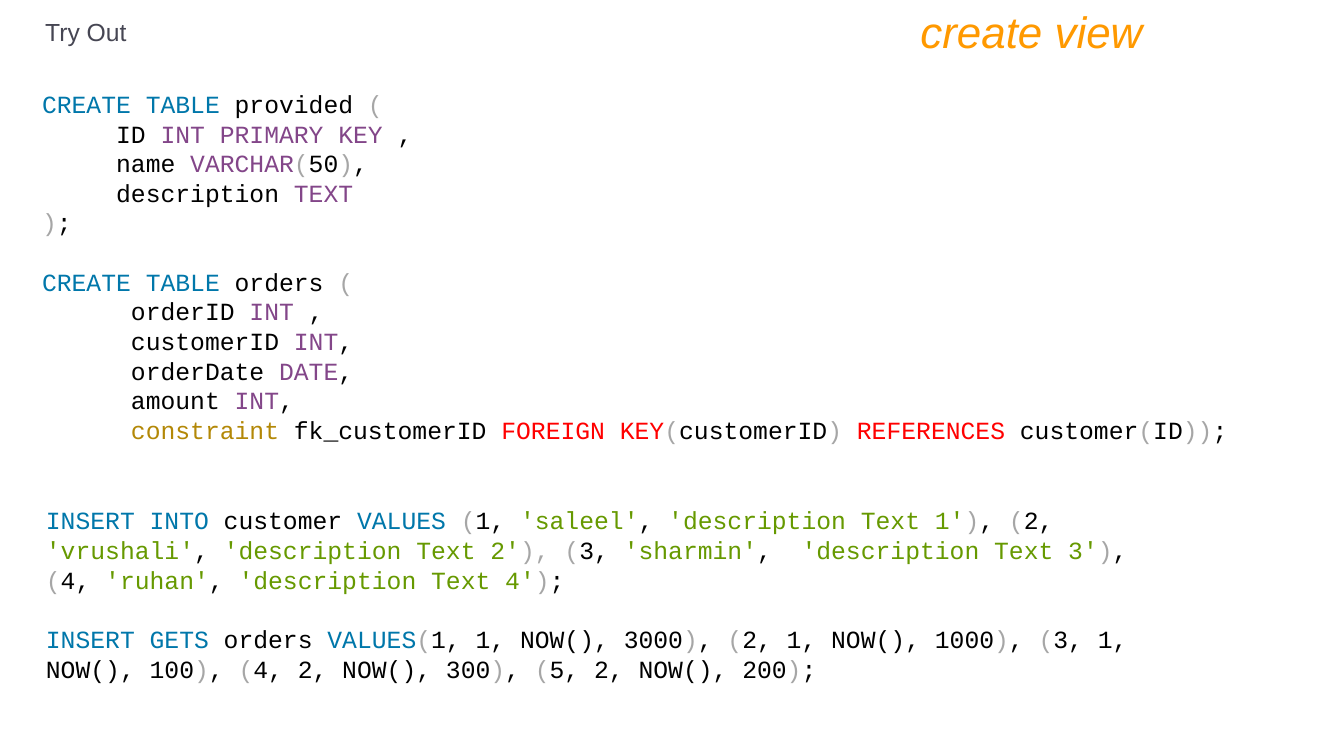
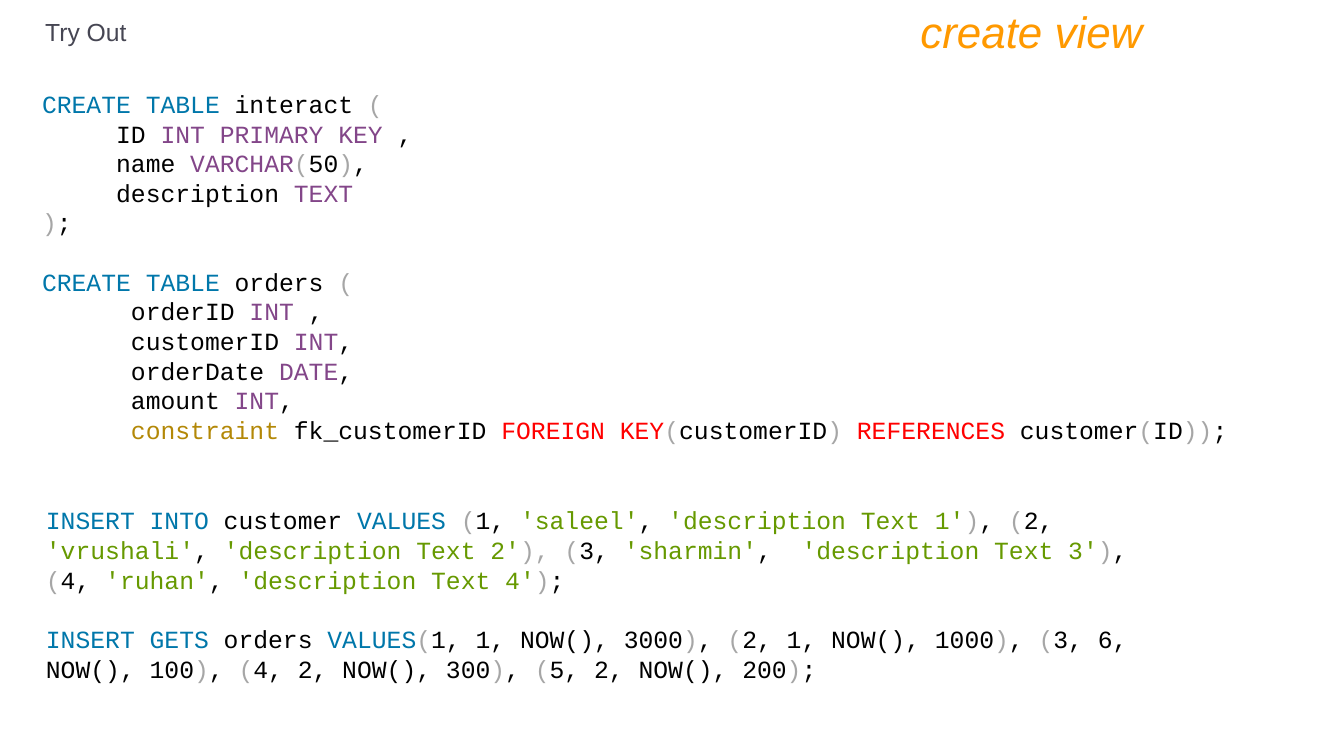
provided: provided -> interact
3 1: 1 -> 6
